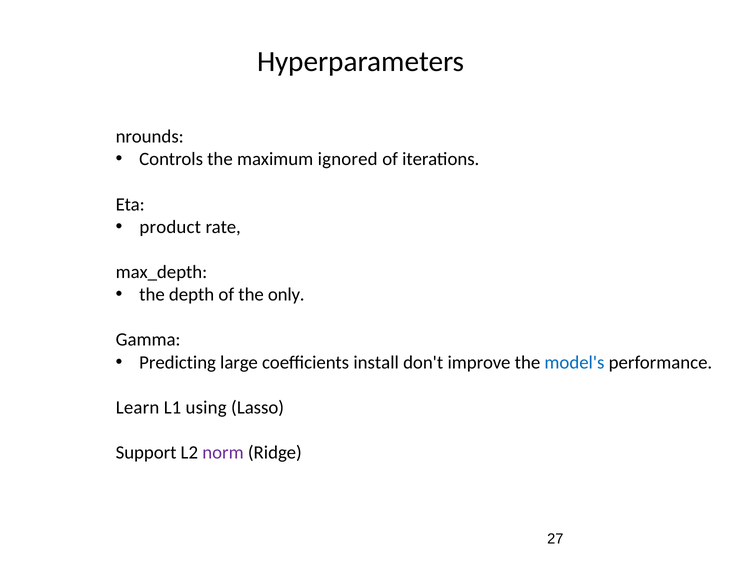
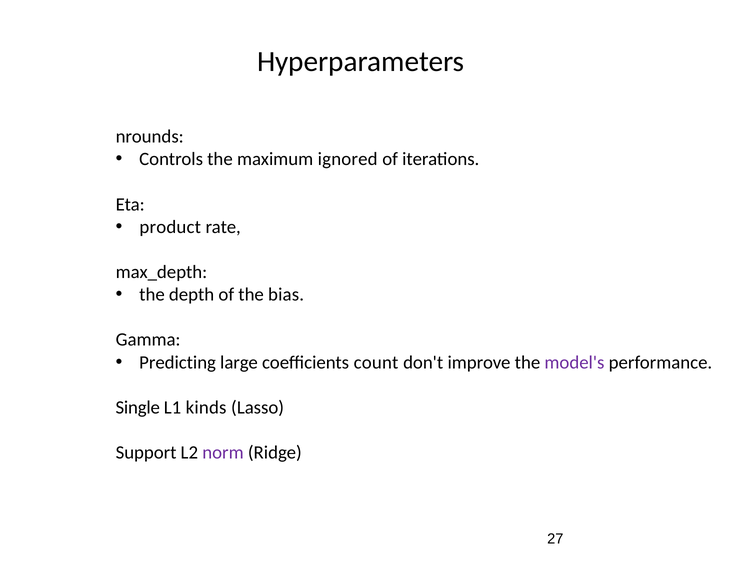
only: only -> bias
install: install -> count
model's colour: blue -> purple
Learn: Learn -> Single
using: using -> kinds
